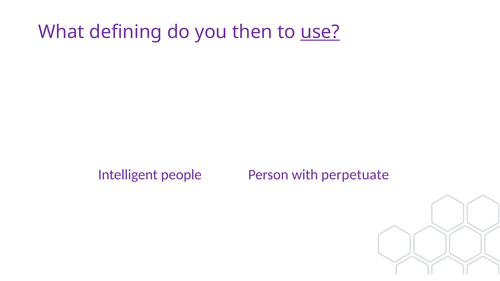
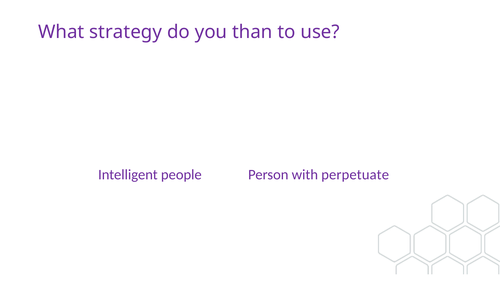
defining: defining -> strategy
then: then -> than
use underline: present -> none
